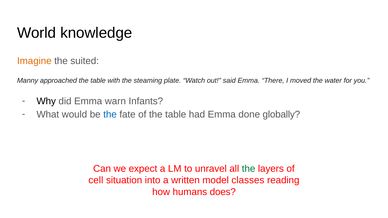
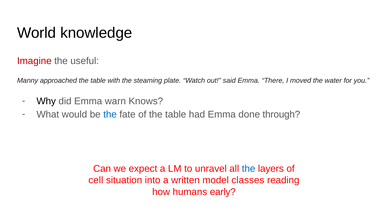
Imagine colour: orange -> red
suited: suited -> useful
Infants: Infants -> Knows
globally: globally -> through
the at (249, 169) colour: green -> blue
does: does -> early
